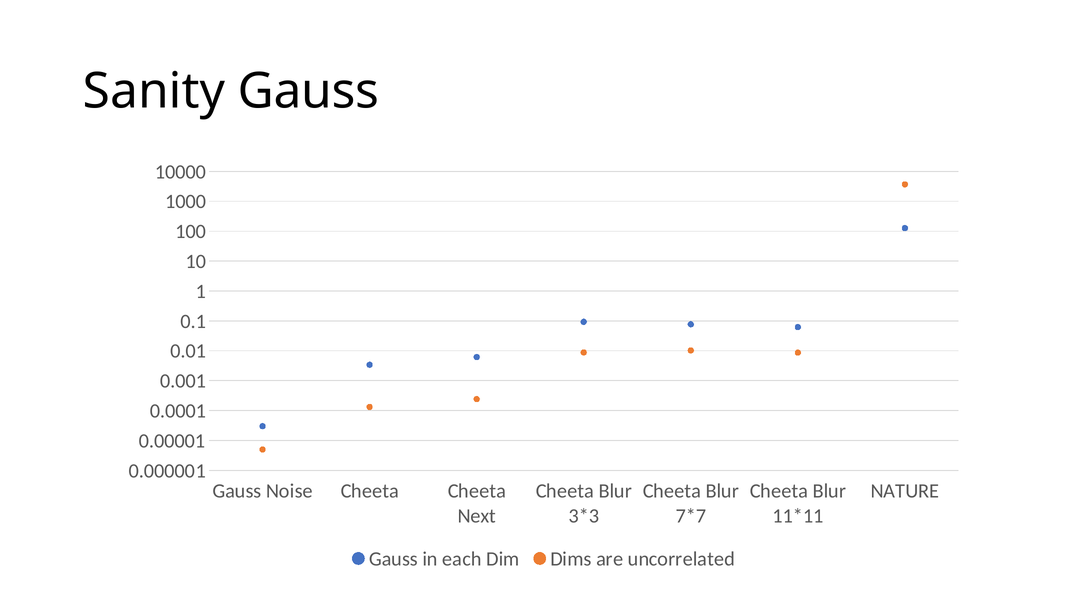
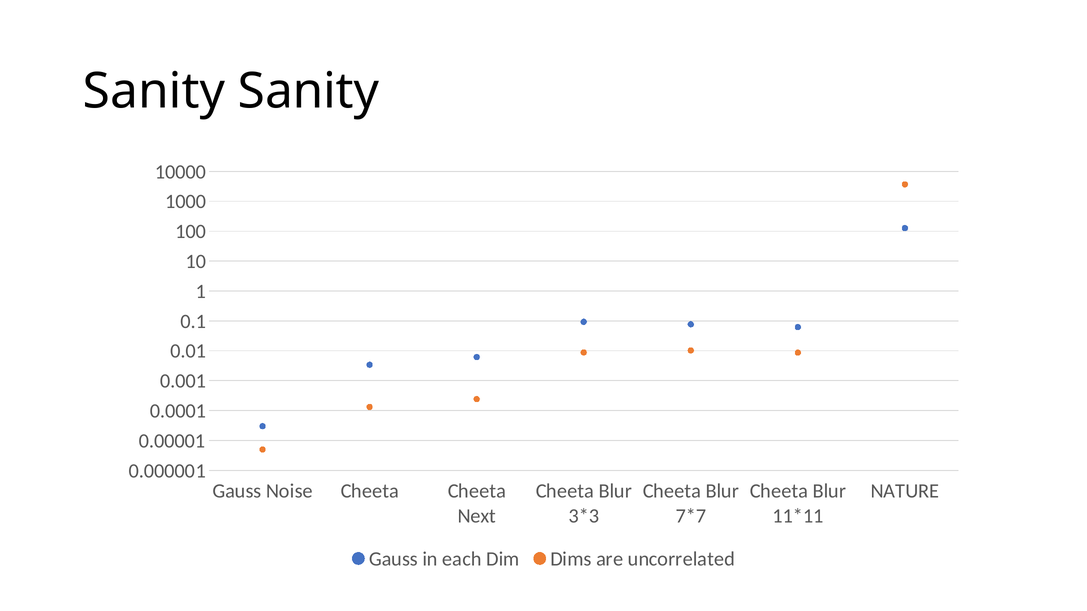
Sanity Gauss: Gauss -> Sanity
